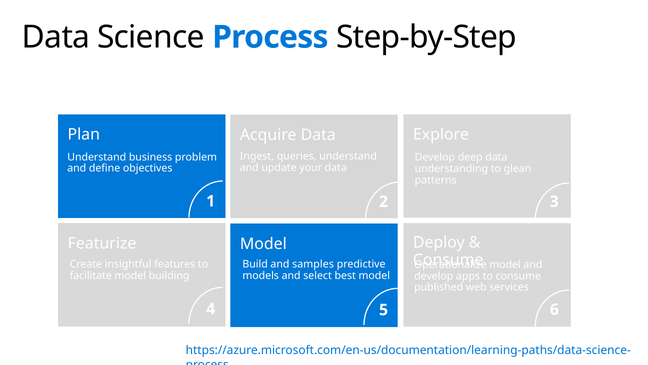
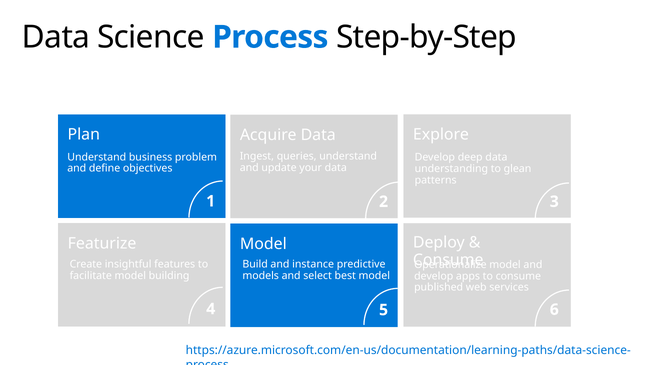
samples: samples -> instance
